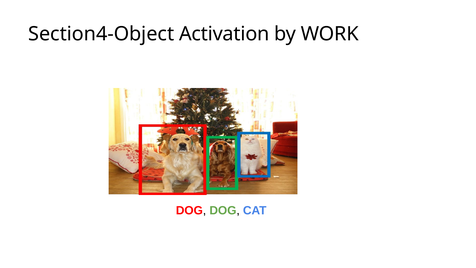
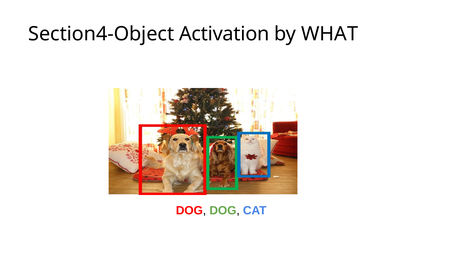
WORK: WORK -> WHAT
